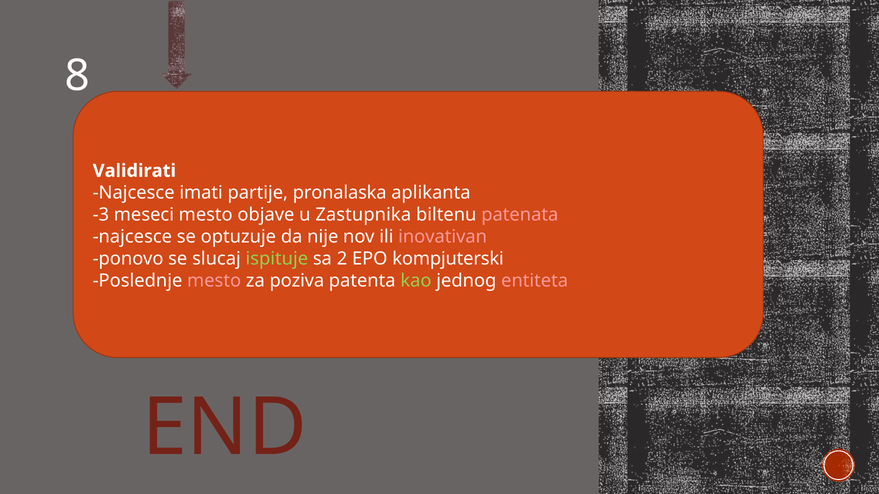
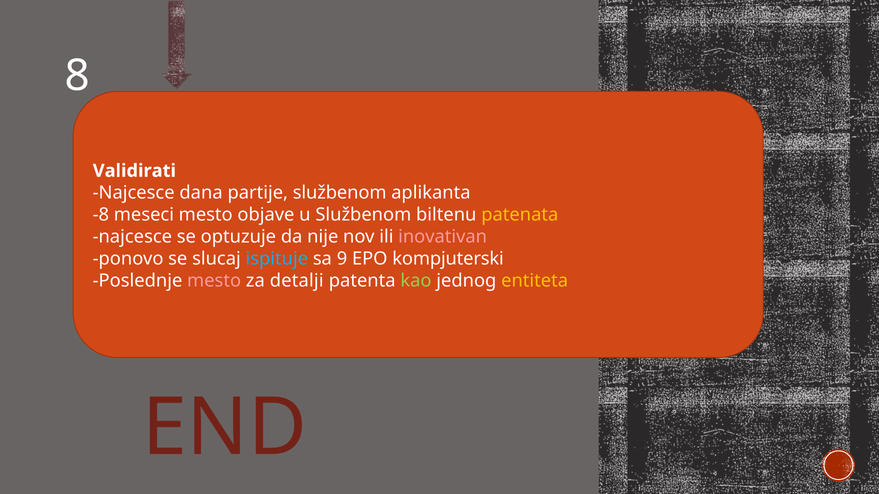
imati: imati -> dana
partije pronalaska: pronalaska -> službenom
-3: -3 -> -8
u Zastupnika: Zastupnika -> Službenom
patenata colour: pink -> yellow
ispituje colour: light green -> light blue
2: 2 -> 9
poziva: poziva -> detalji
entiteta colour: pink -> yellow
